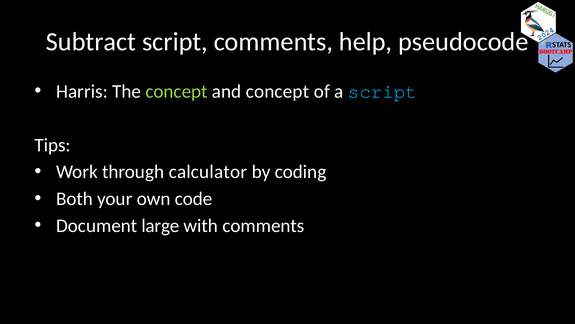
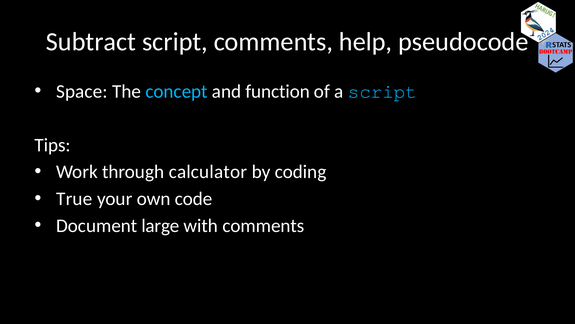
Harris: Harris -> Space
concept at (177, 91) colour: light green -> light blue
and concept: concept -> function
Both: Both -> True
